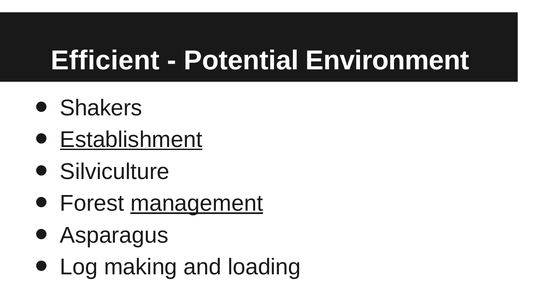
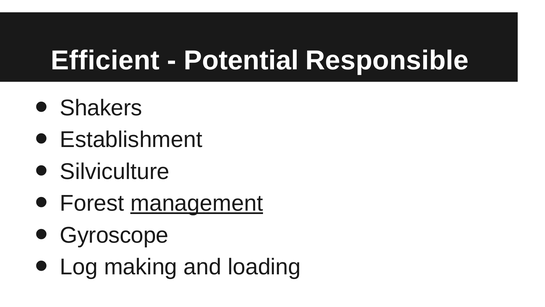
Environment: Environment -> Responsible
Establishment underline: present -> none
Asparagus: Asparagus -> Gyroscope
